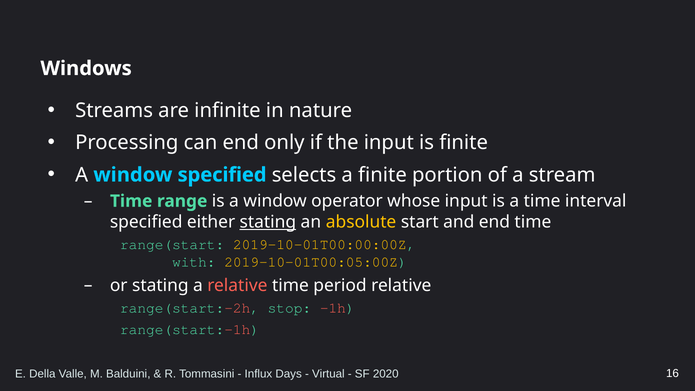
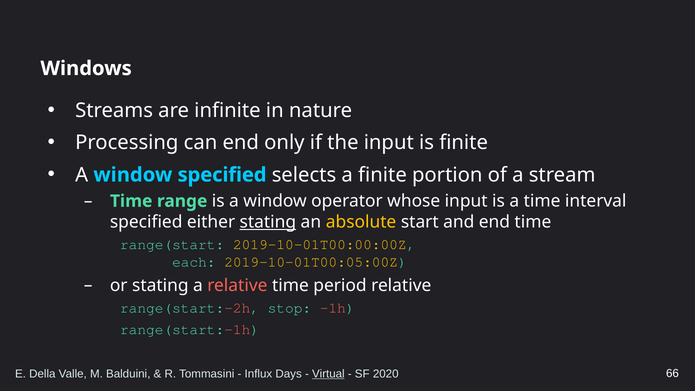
with: with -> each
Virtual underline: none -> present
16: 16 -> 66
